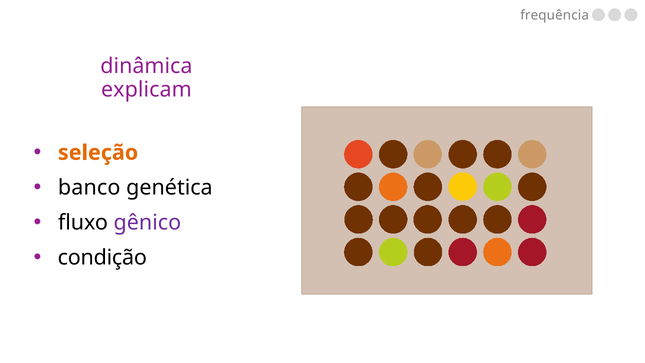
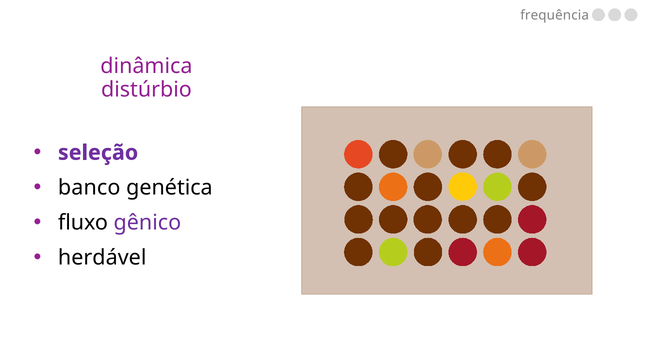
explicam: explicam -> distúrbio
seleção colour: orange -> purple
condição: condição -> herdável
